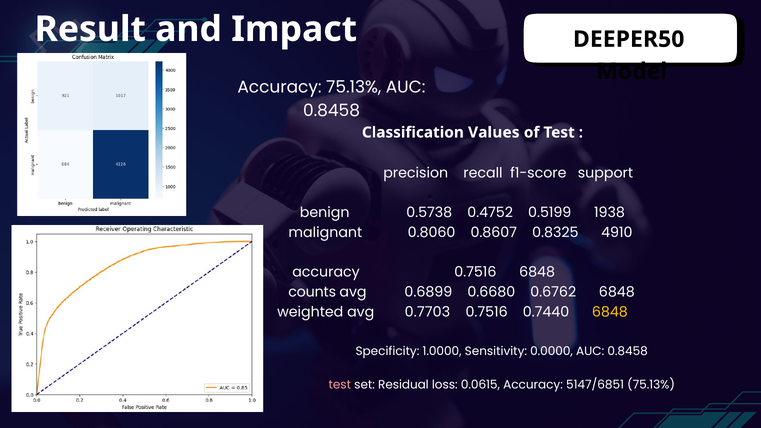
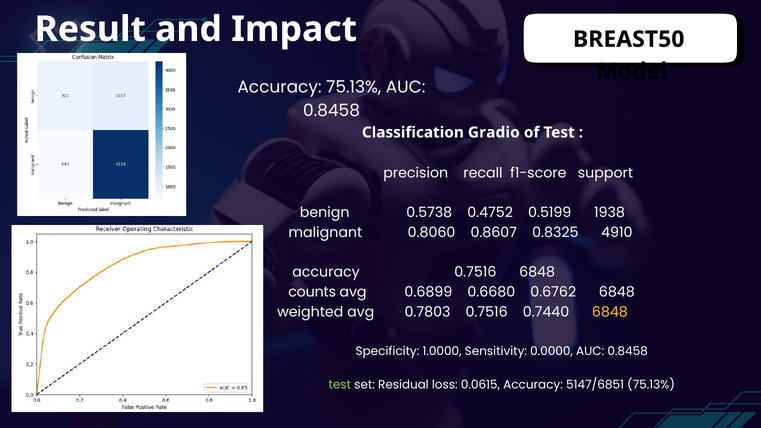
DEEPER50: DEEPER50 -> BREAST50
Values: Values -> Gradio
0.7703: 0.7703 -> 0.7803
test at (340, 385) colour: pink -> light green
